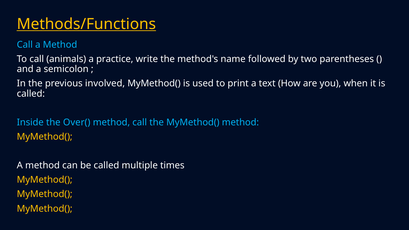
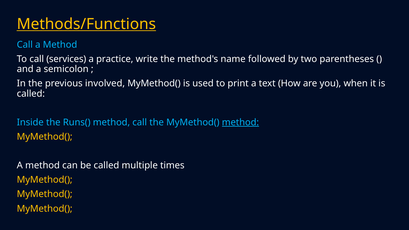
animals: animals -> services
Over(: Over( -> Runs(
method at (240, 122) underline: none -> present
